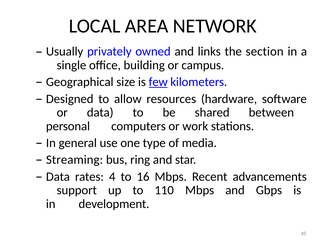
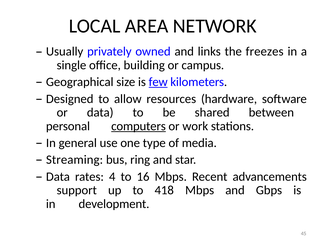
section: section -> freezes
computers underline: none -> present
110: 110 -> 418
